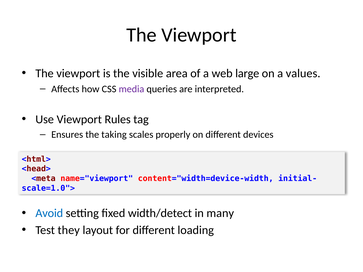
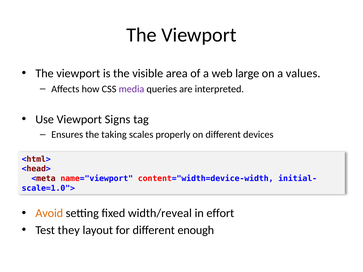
Rules: Rules -> Signs
Avoid colour: blue -> orange
width/detect: width/detect -> width/reveal
many: many -> effort
loading: loading -> enough
